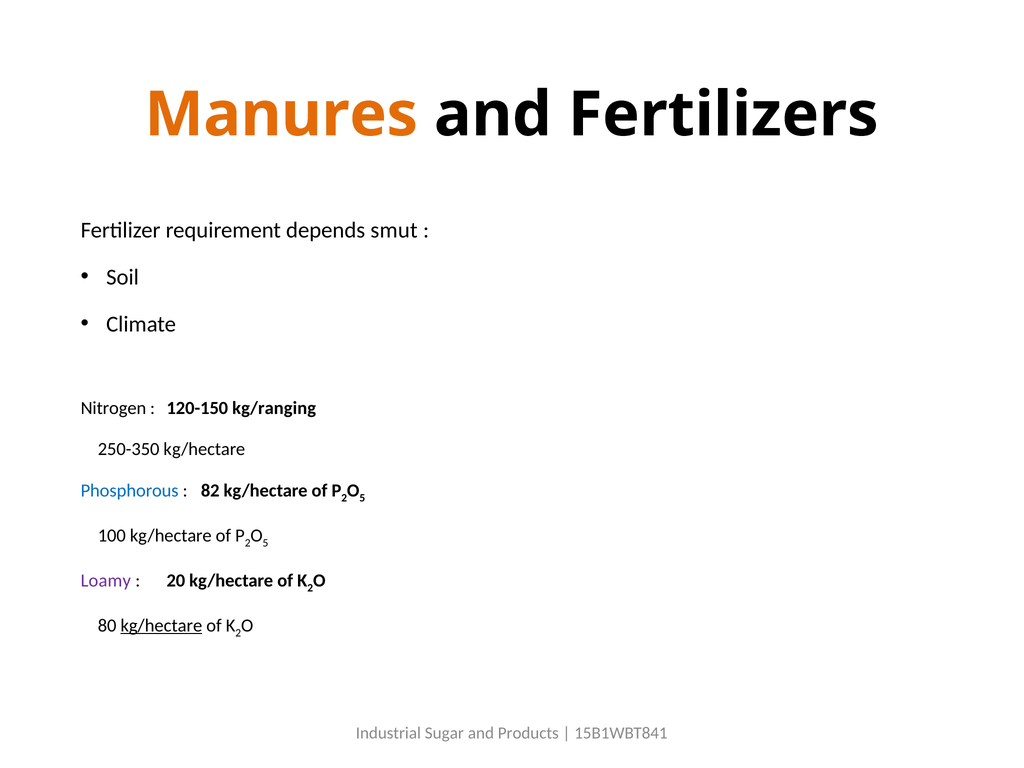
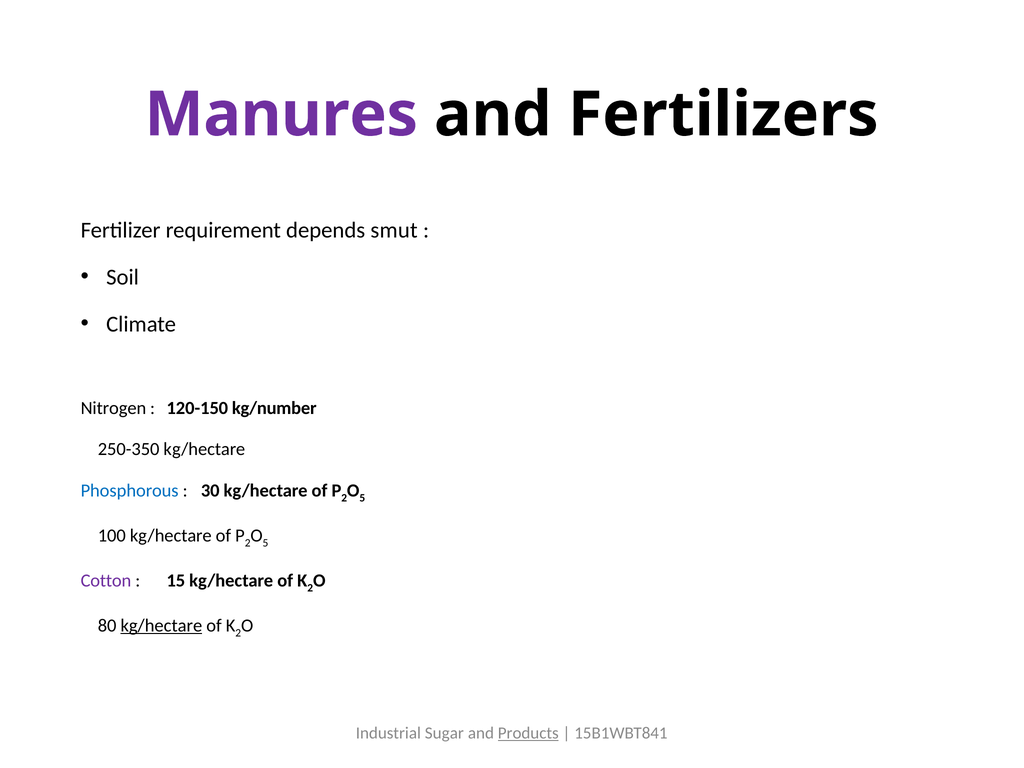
Manures colour: orange -> purple
kg/ranging: kg/ranging -> kg/number
82: 82 -> 30
Loamy: Loamy -> Cotton
20: 20 -> 15
Products underline: none -> present
